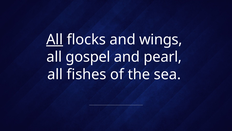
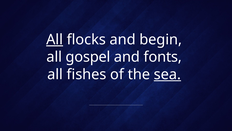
wings: wings -> begin
pearl: pearl -> fonts
sea underline: none -> present
